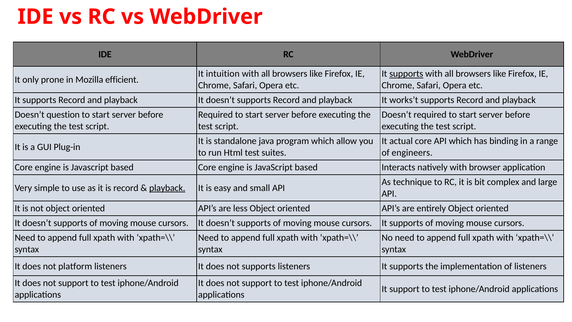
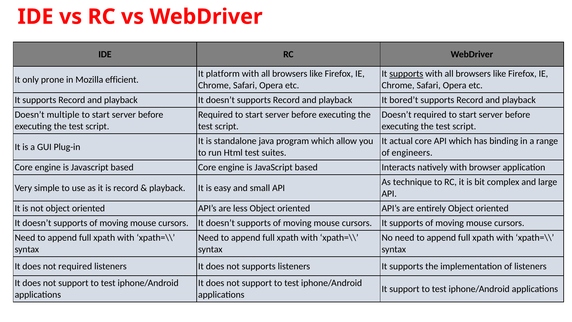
intuition: intuition -> platform
works’t: works’t -> bored’t
question: question -> multiple
playback at (167, 188) underline: present -> none
not platform: platform -> required
